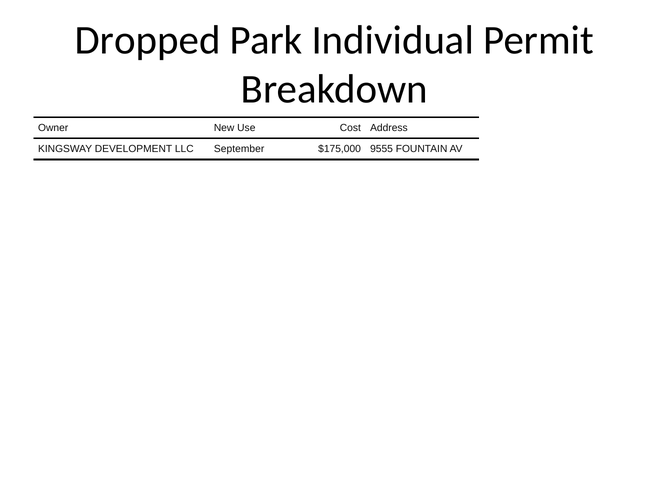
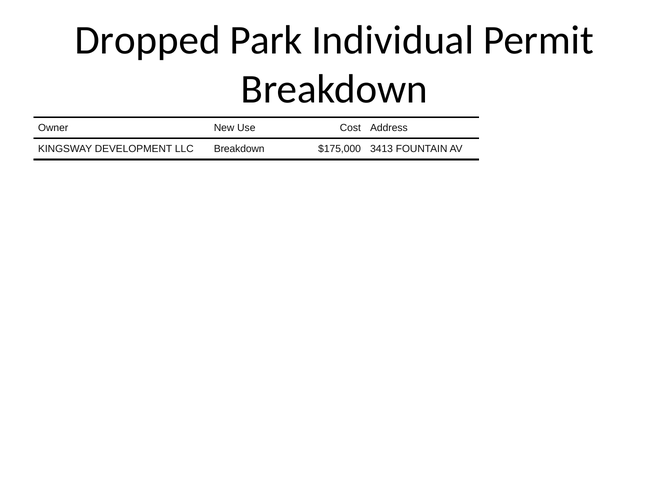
LLC September: September -> Breakdown
9555: 9555 -> 3413
